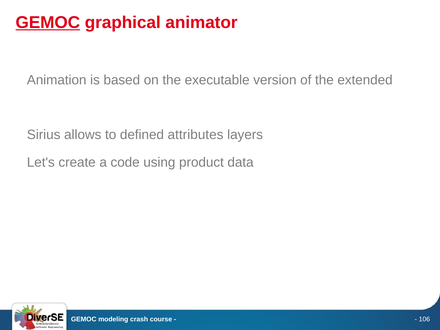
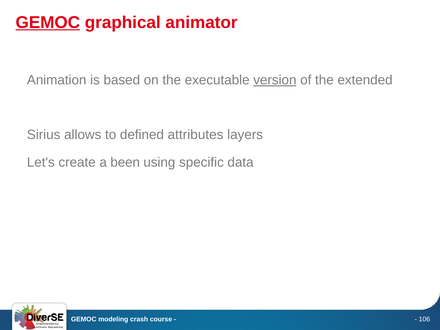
version underline: none -> present
code: code -> been
product: product -> specific
